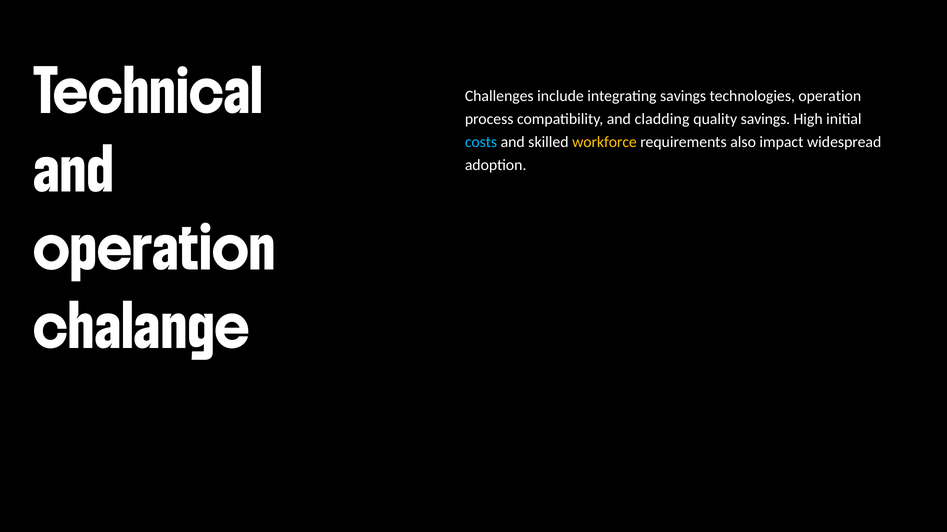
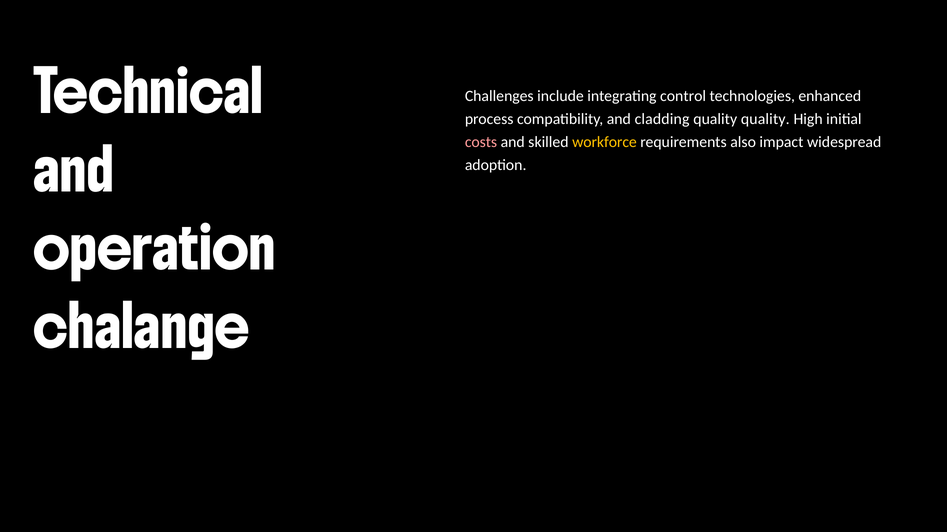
integrating savings: savings -> control
technologies operation: operation -> enhanced
quality savings: savings -> quality
costs colour: light blue -> pink
